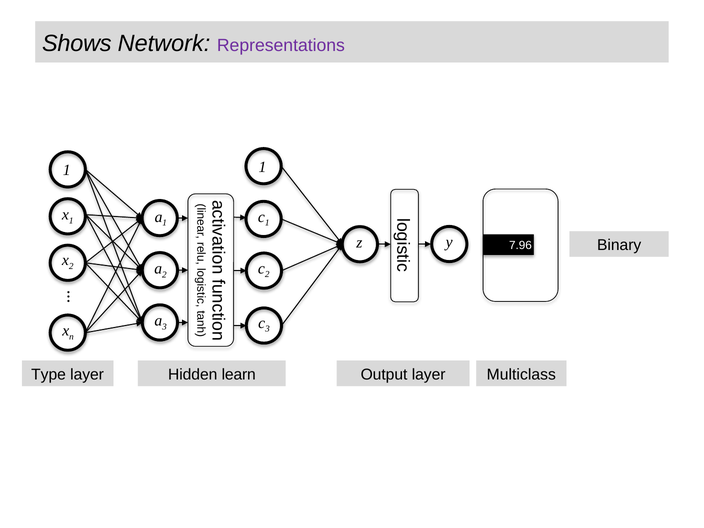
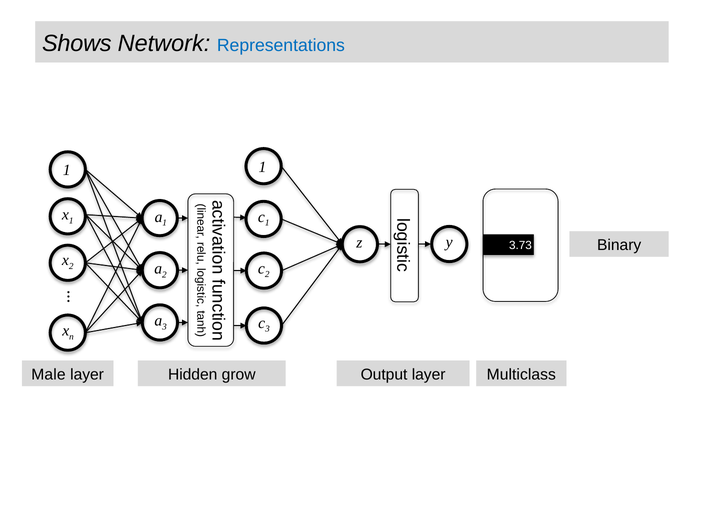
Representations colour: purple -> blue
7.96: 7.96 -> 3.73
Type: Type -> Male
learn: learn -> grow
